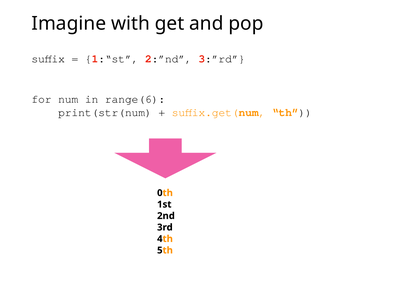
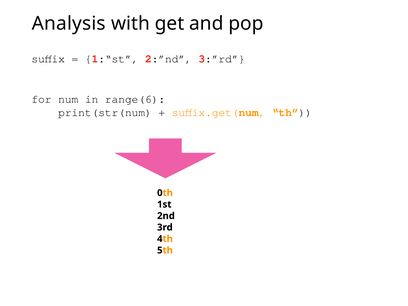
Imagine: Imagine -> Analysis
